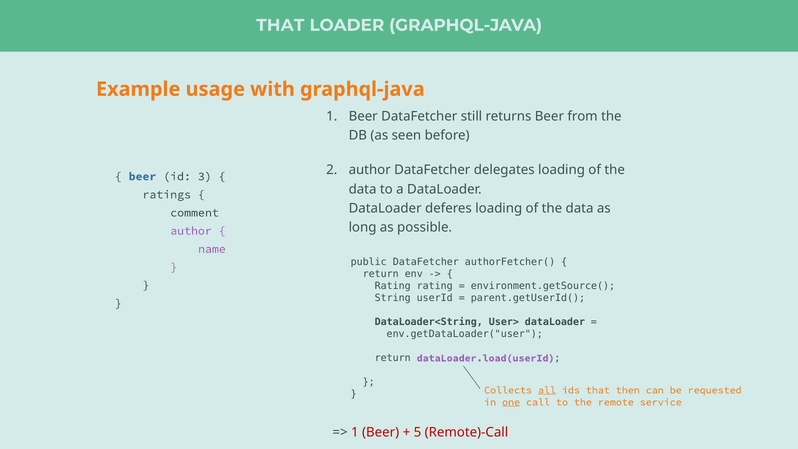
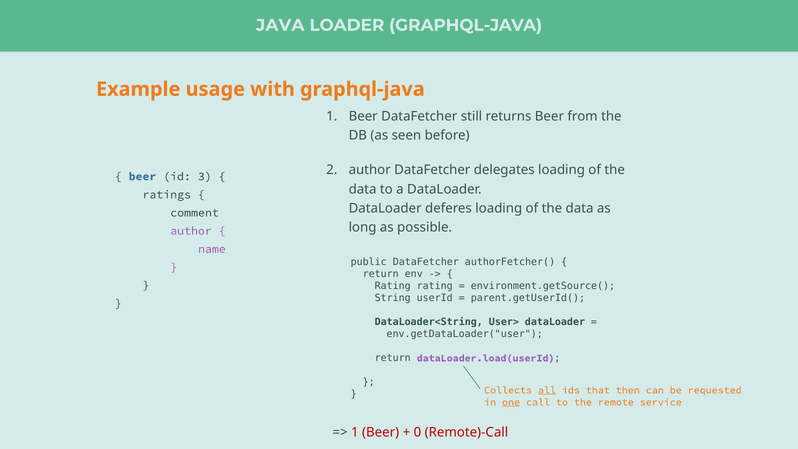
THAT at (280, 25): THAT -> JAVA
5: 5 -> 0
